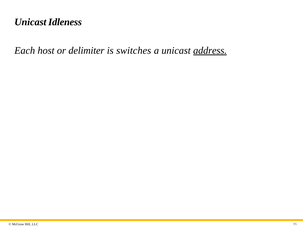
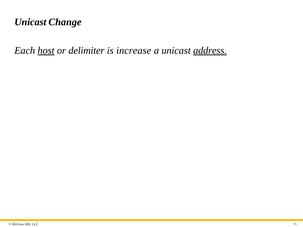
Idleness: Idleness -> Change
host underline: none -> present
switches: switches -> increase
